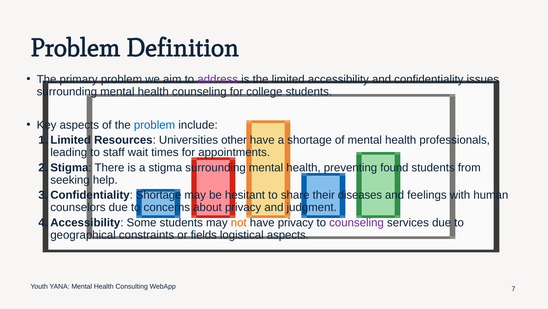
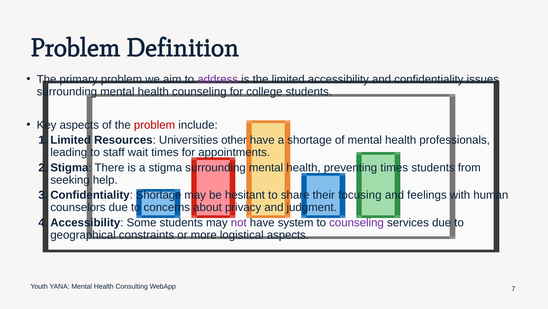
problem at (155, 125) colour: blue -> red
preventing found: found -> times
diseases: diseases -> focusing
not colour: orange -> purple
have privacy: privacy -> system
fields: fields -> more
